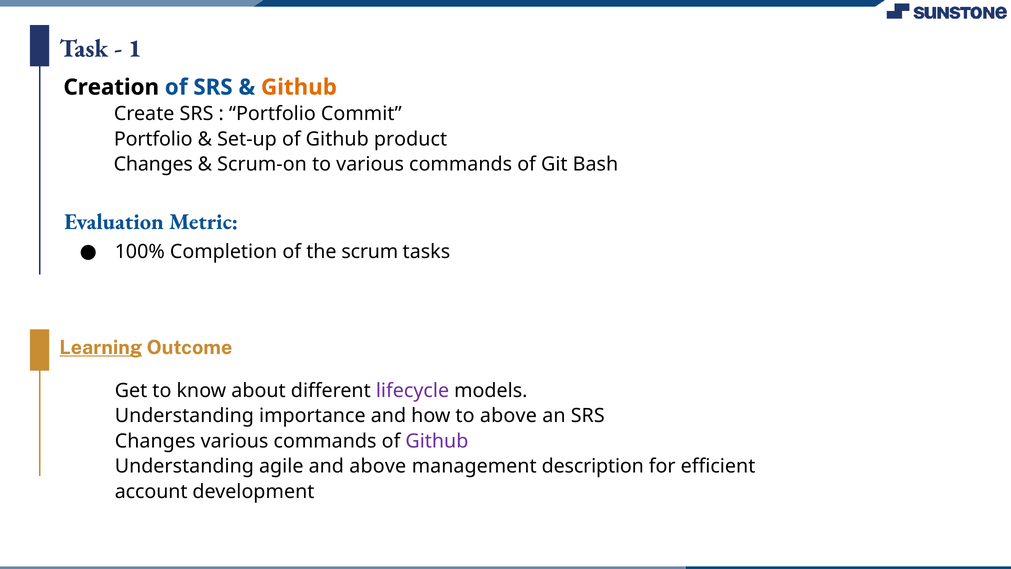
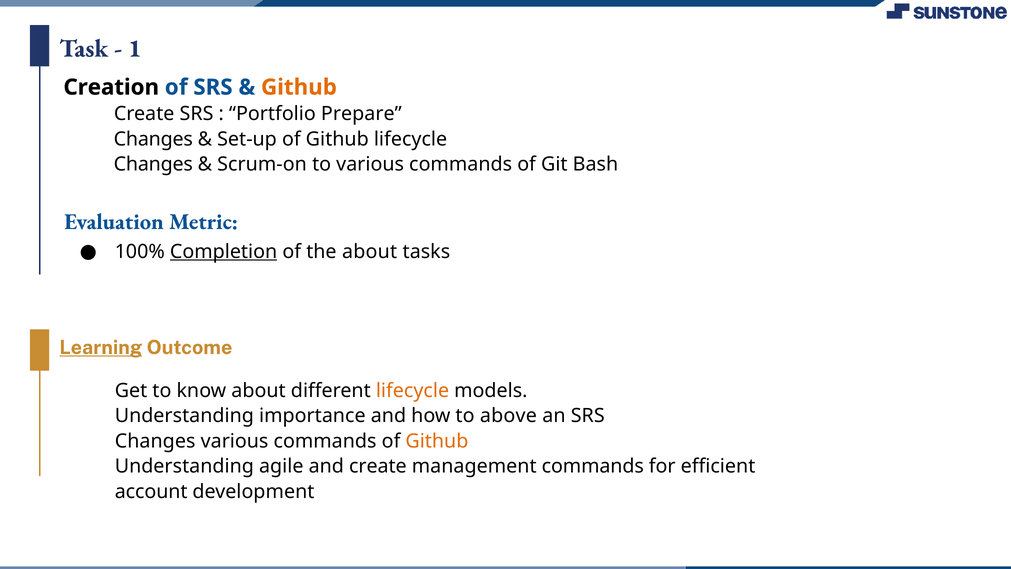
Commit: Commit -> Prepare
Portfolio at (153, 139): Portfolio -> Changes
Github product: product -> lifecycle
Completion underline: none -> present
the scrum: scrum -> about
lifecycle at (413, 390) colour: purple -> orange
Github at (437, 441) colour: purple -> orange
and above: above -> create
management description: description -> commands
